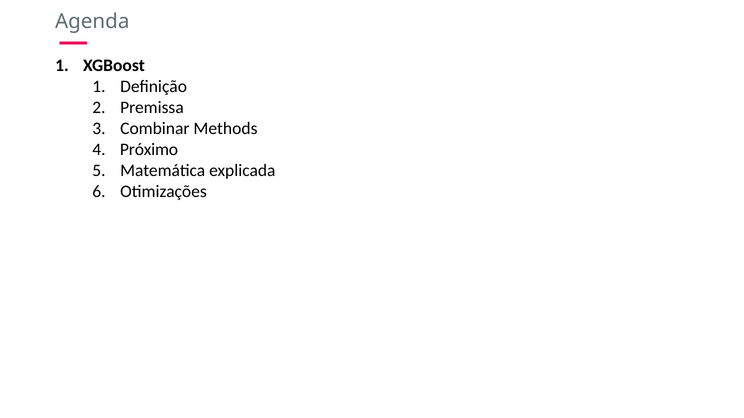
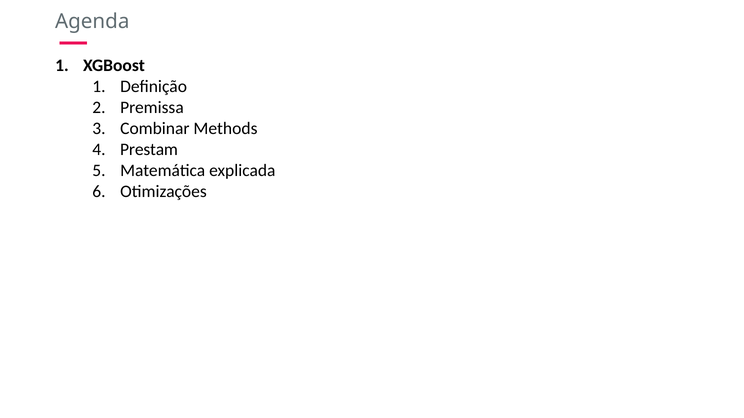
Próximo: Próximo -> Prestam
